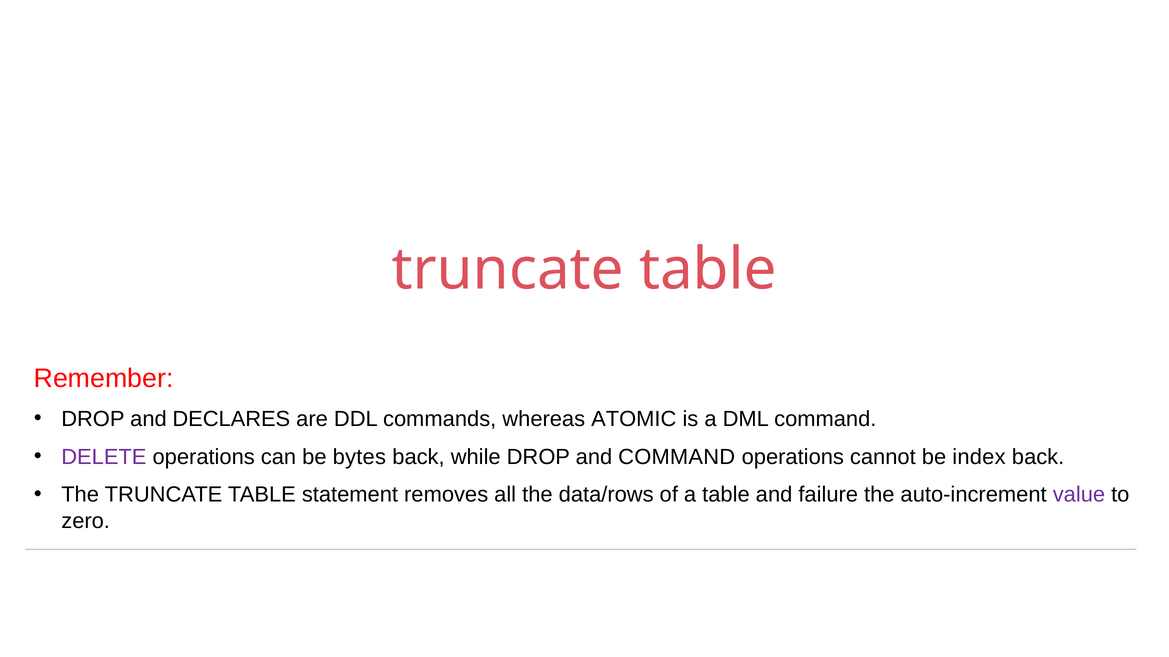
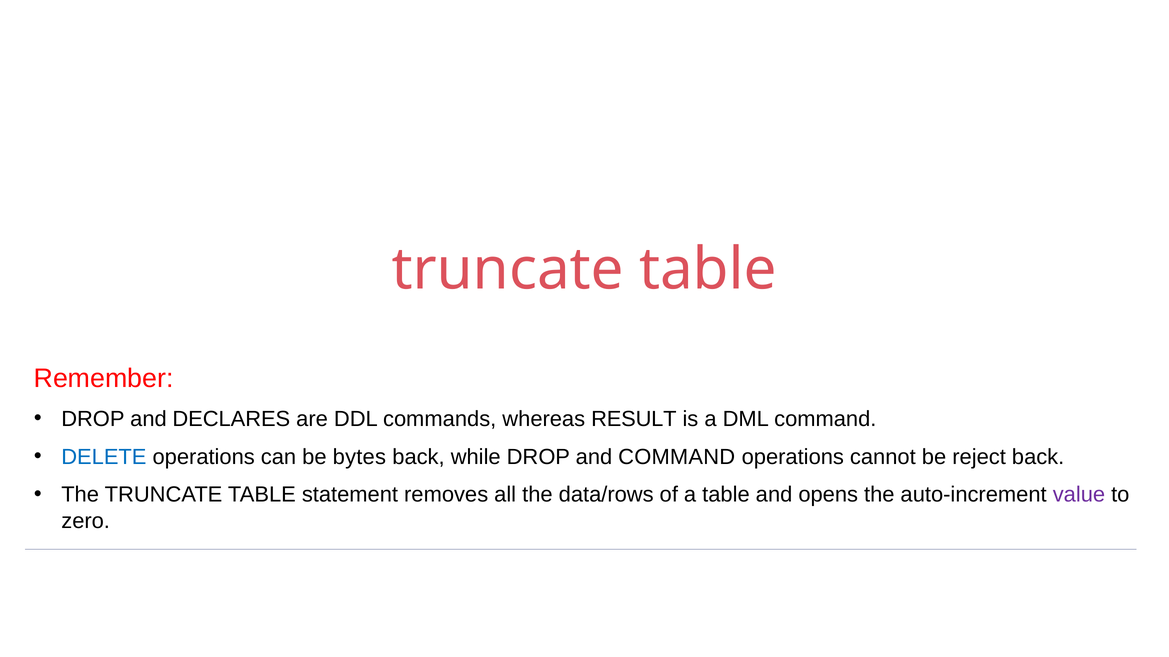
ATOMIC: ATOMIC -> RESULT
DELETE colour: purple -> blue
index: index -> reject
failure: failure -> opens
